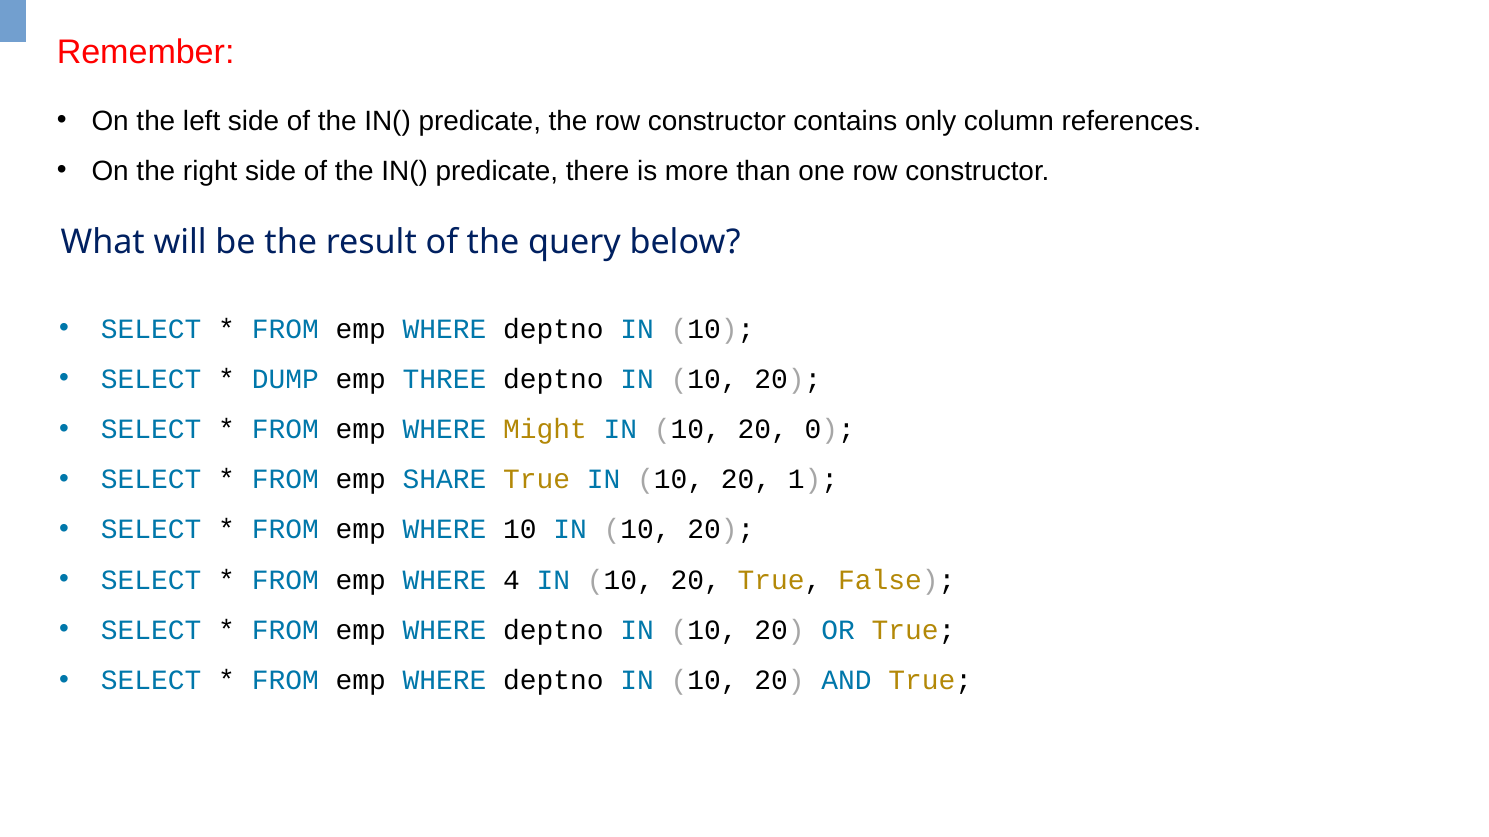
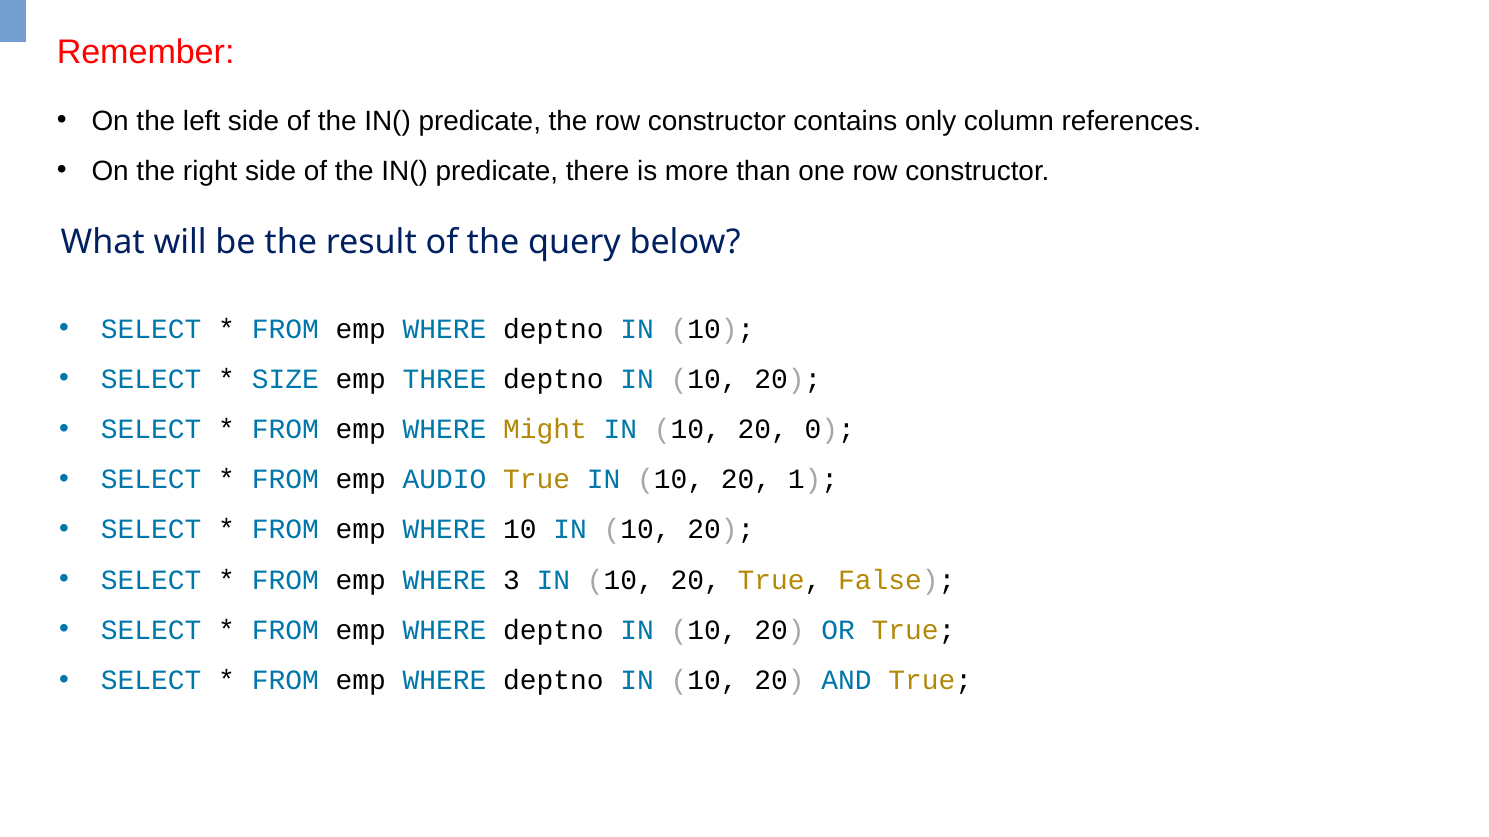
DUMP: DUMP -> SIZE
SHARE: SHARE -> AUDIO
4: 4 -> 3
